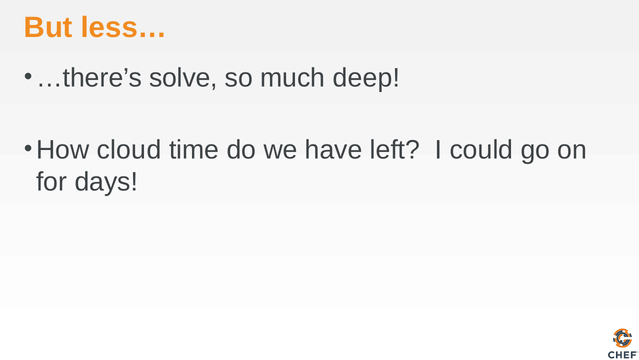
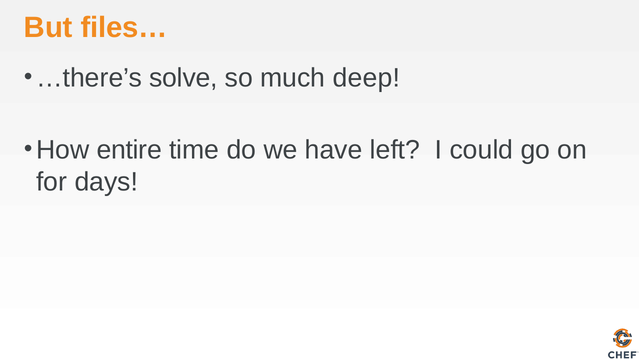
less…: less… -> files…
cloud: cloud -> entire
